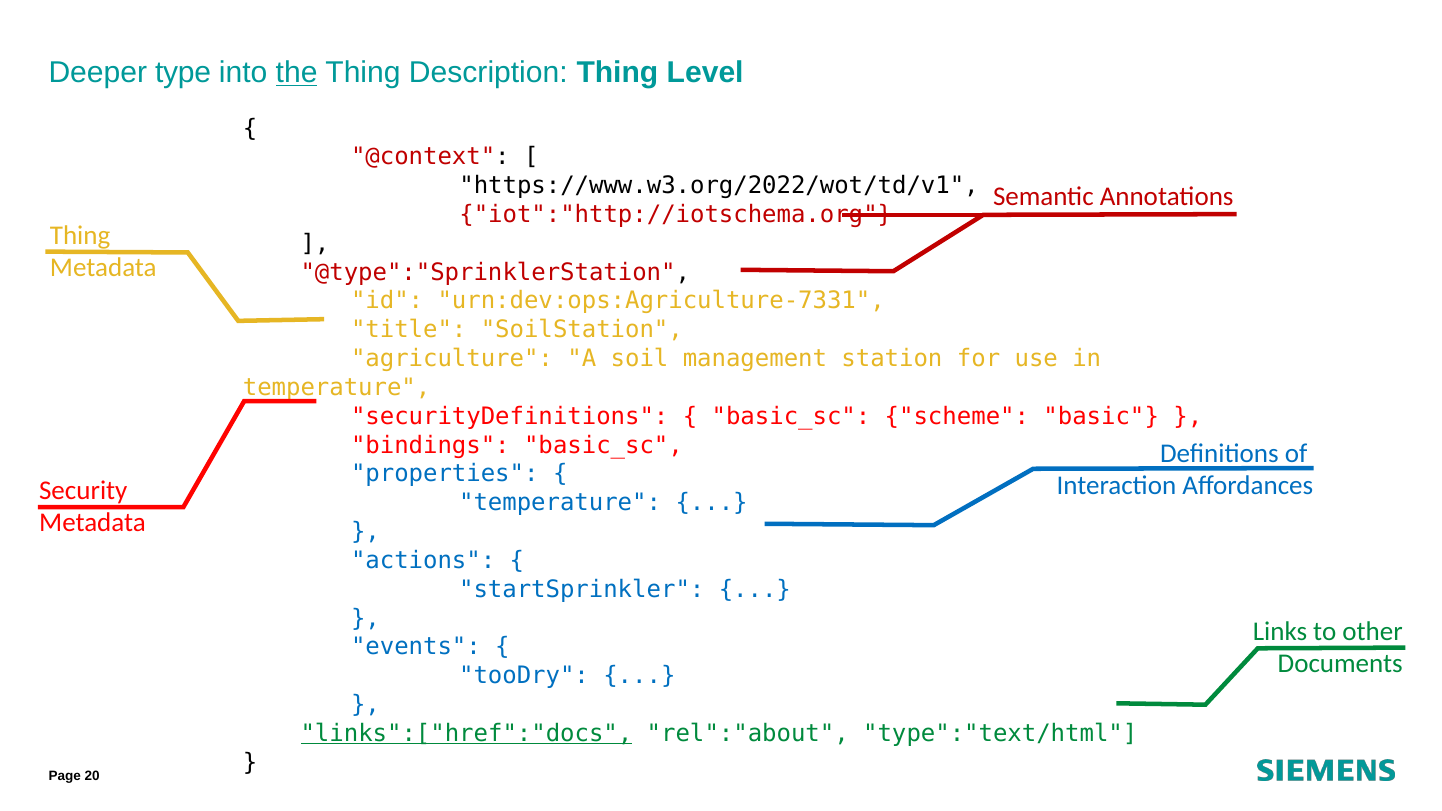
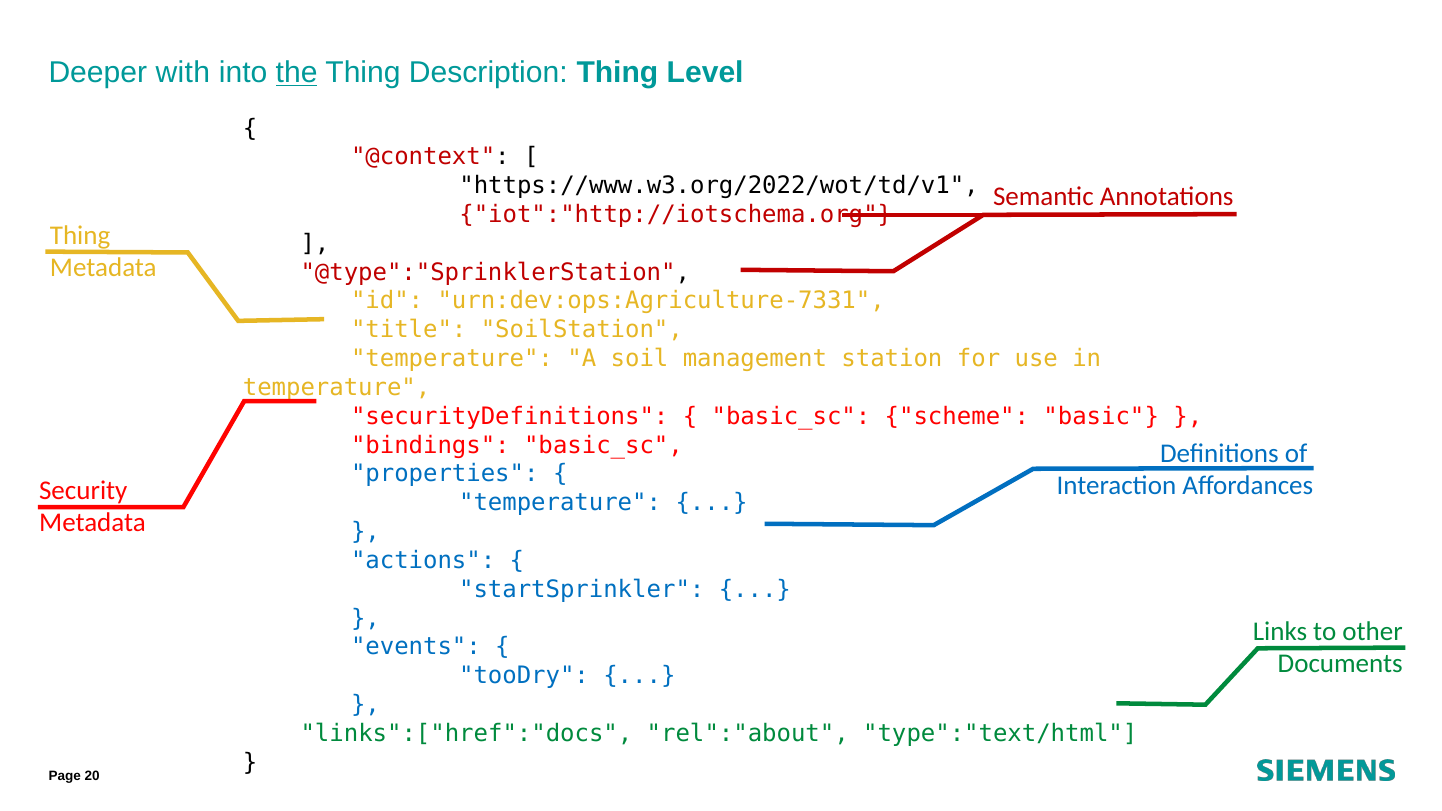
type: type -> with
agriculture at (452, 359): agriculture -> temperature
links":["href":"docs underline: present -> none
